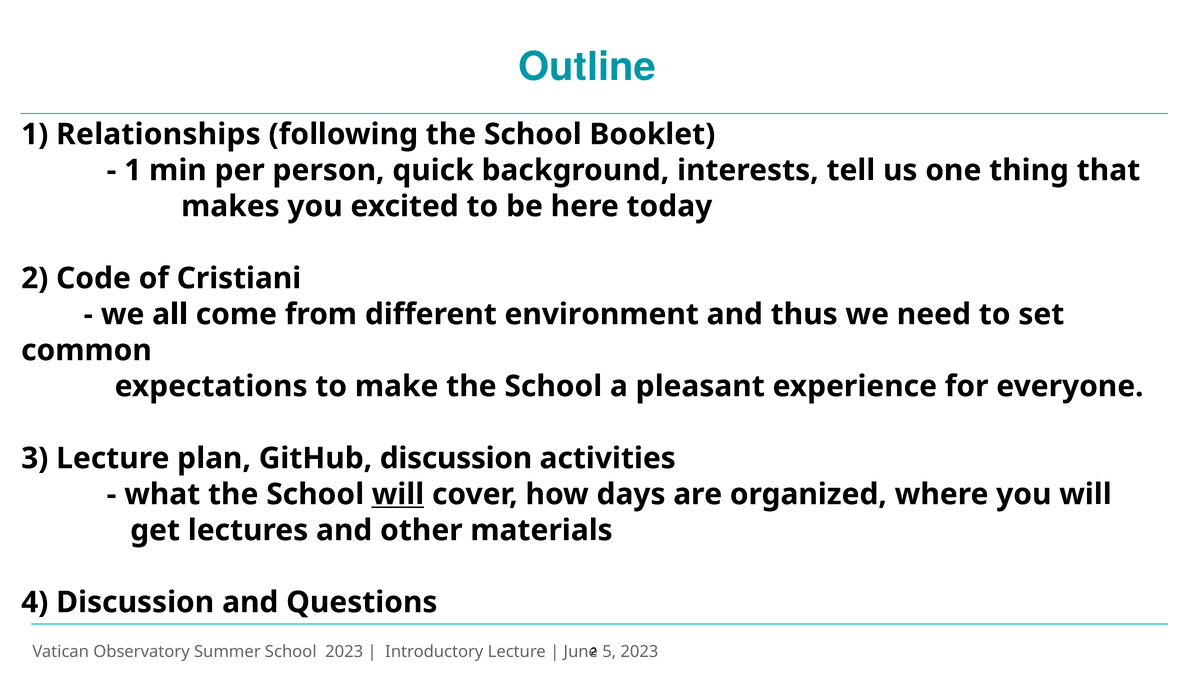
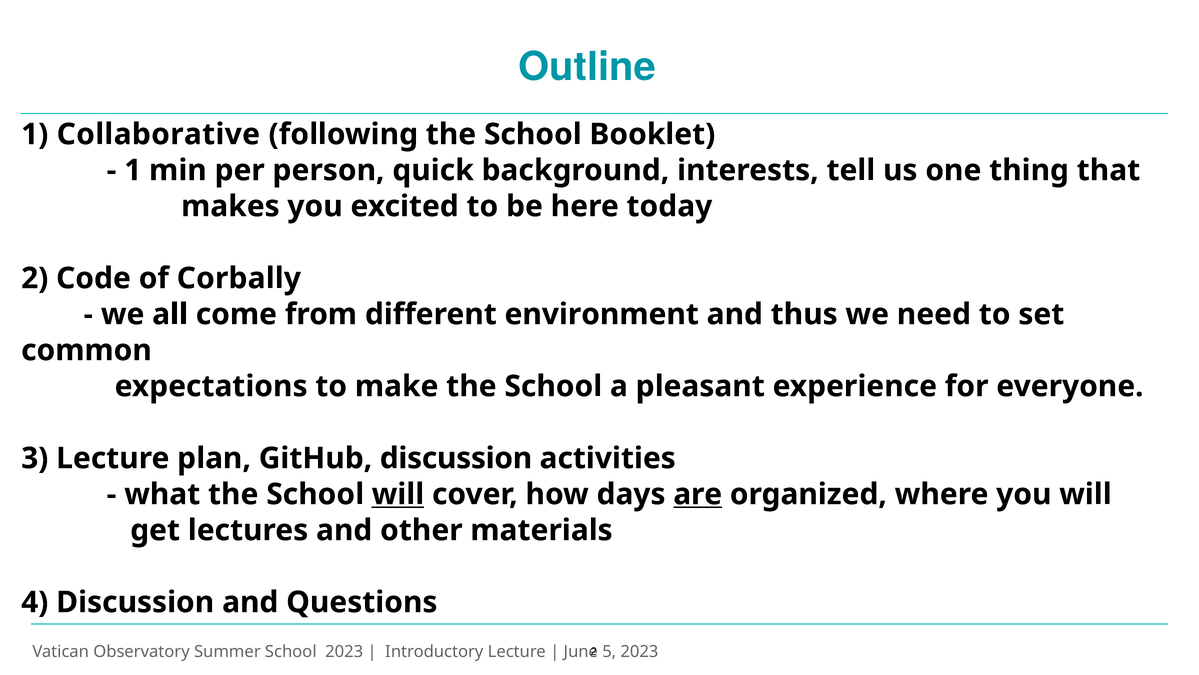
Relationships: Relationships -> Collaborative
Cristiani: Cristiani -> Corbally
are underline: none -> present
